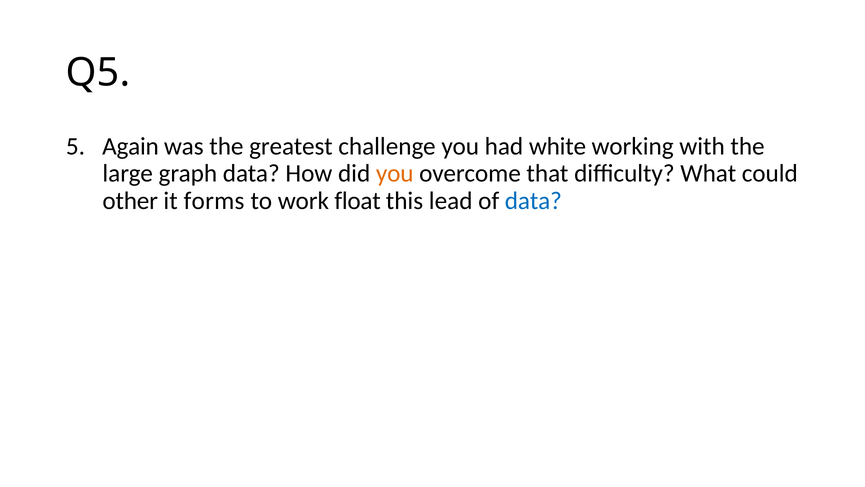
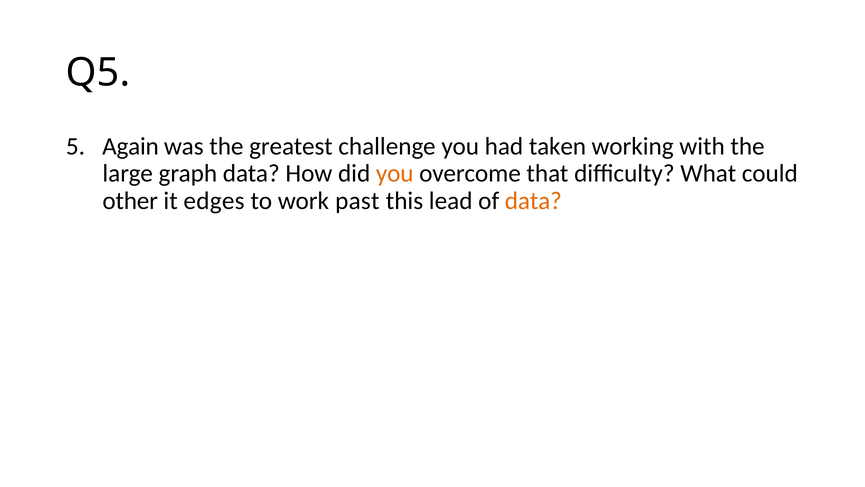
white: white -> taken
forms: forms -> edges
float: float -> past
data at (533, 201) colour: blue -> orange
